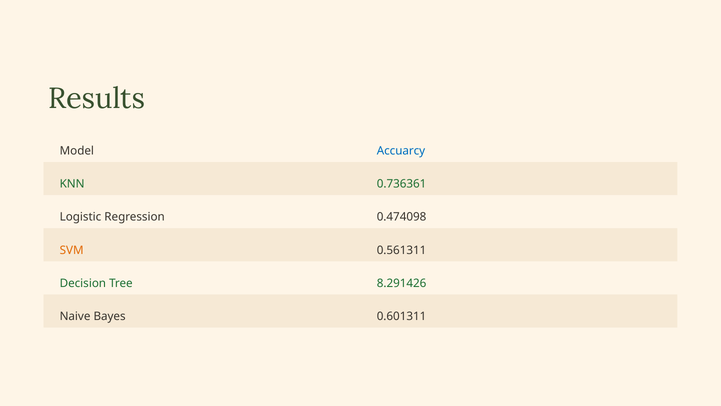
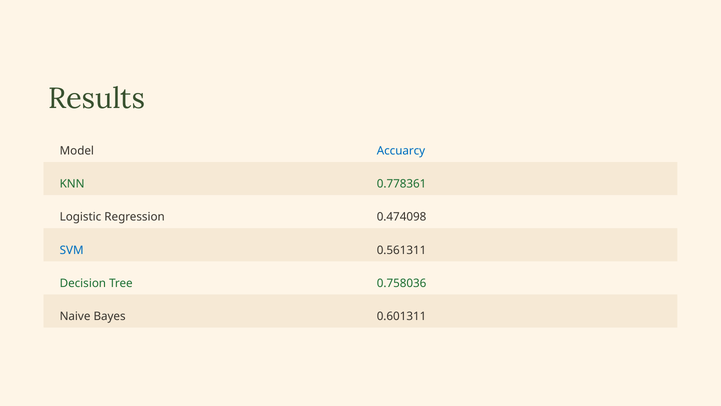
0.736361: 0.736361 -> 0.778361
SVM colour: orange -> blue
8.291426: 8.291426 -> 0.758036
